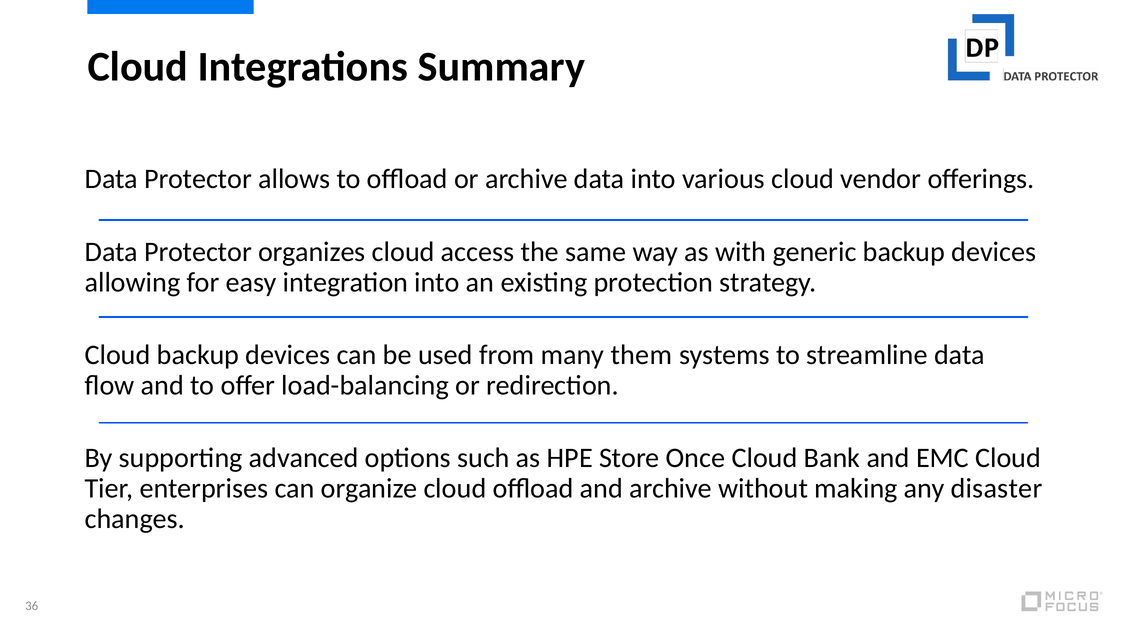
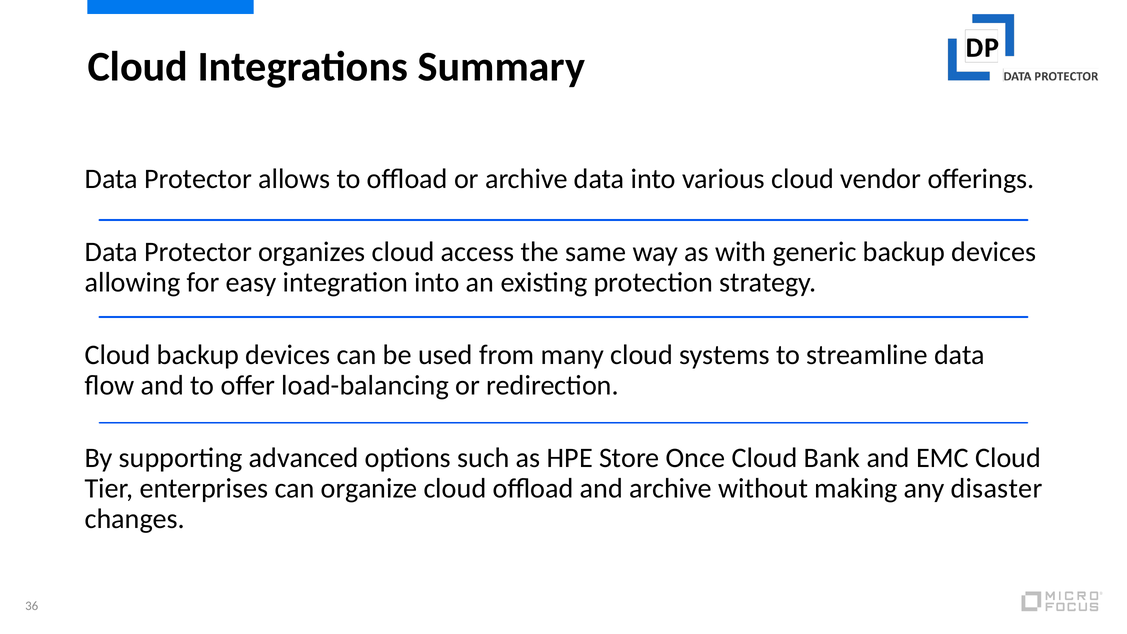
many them: them -> cloud
